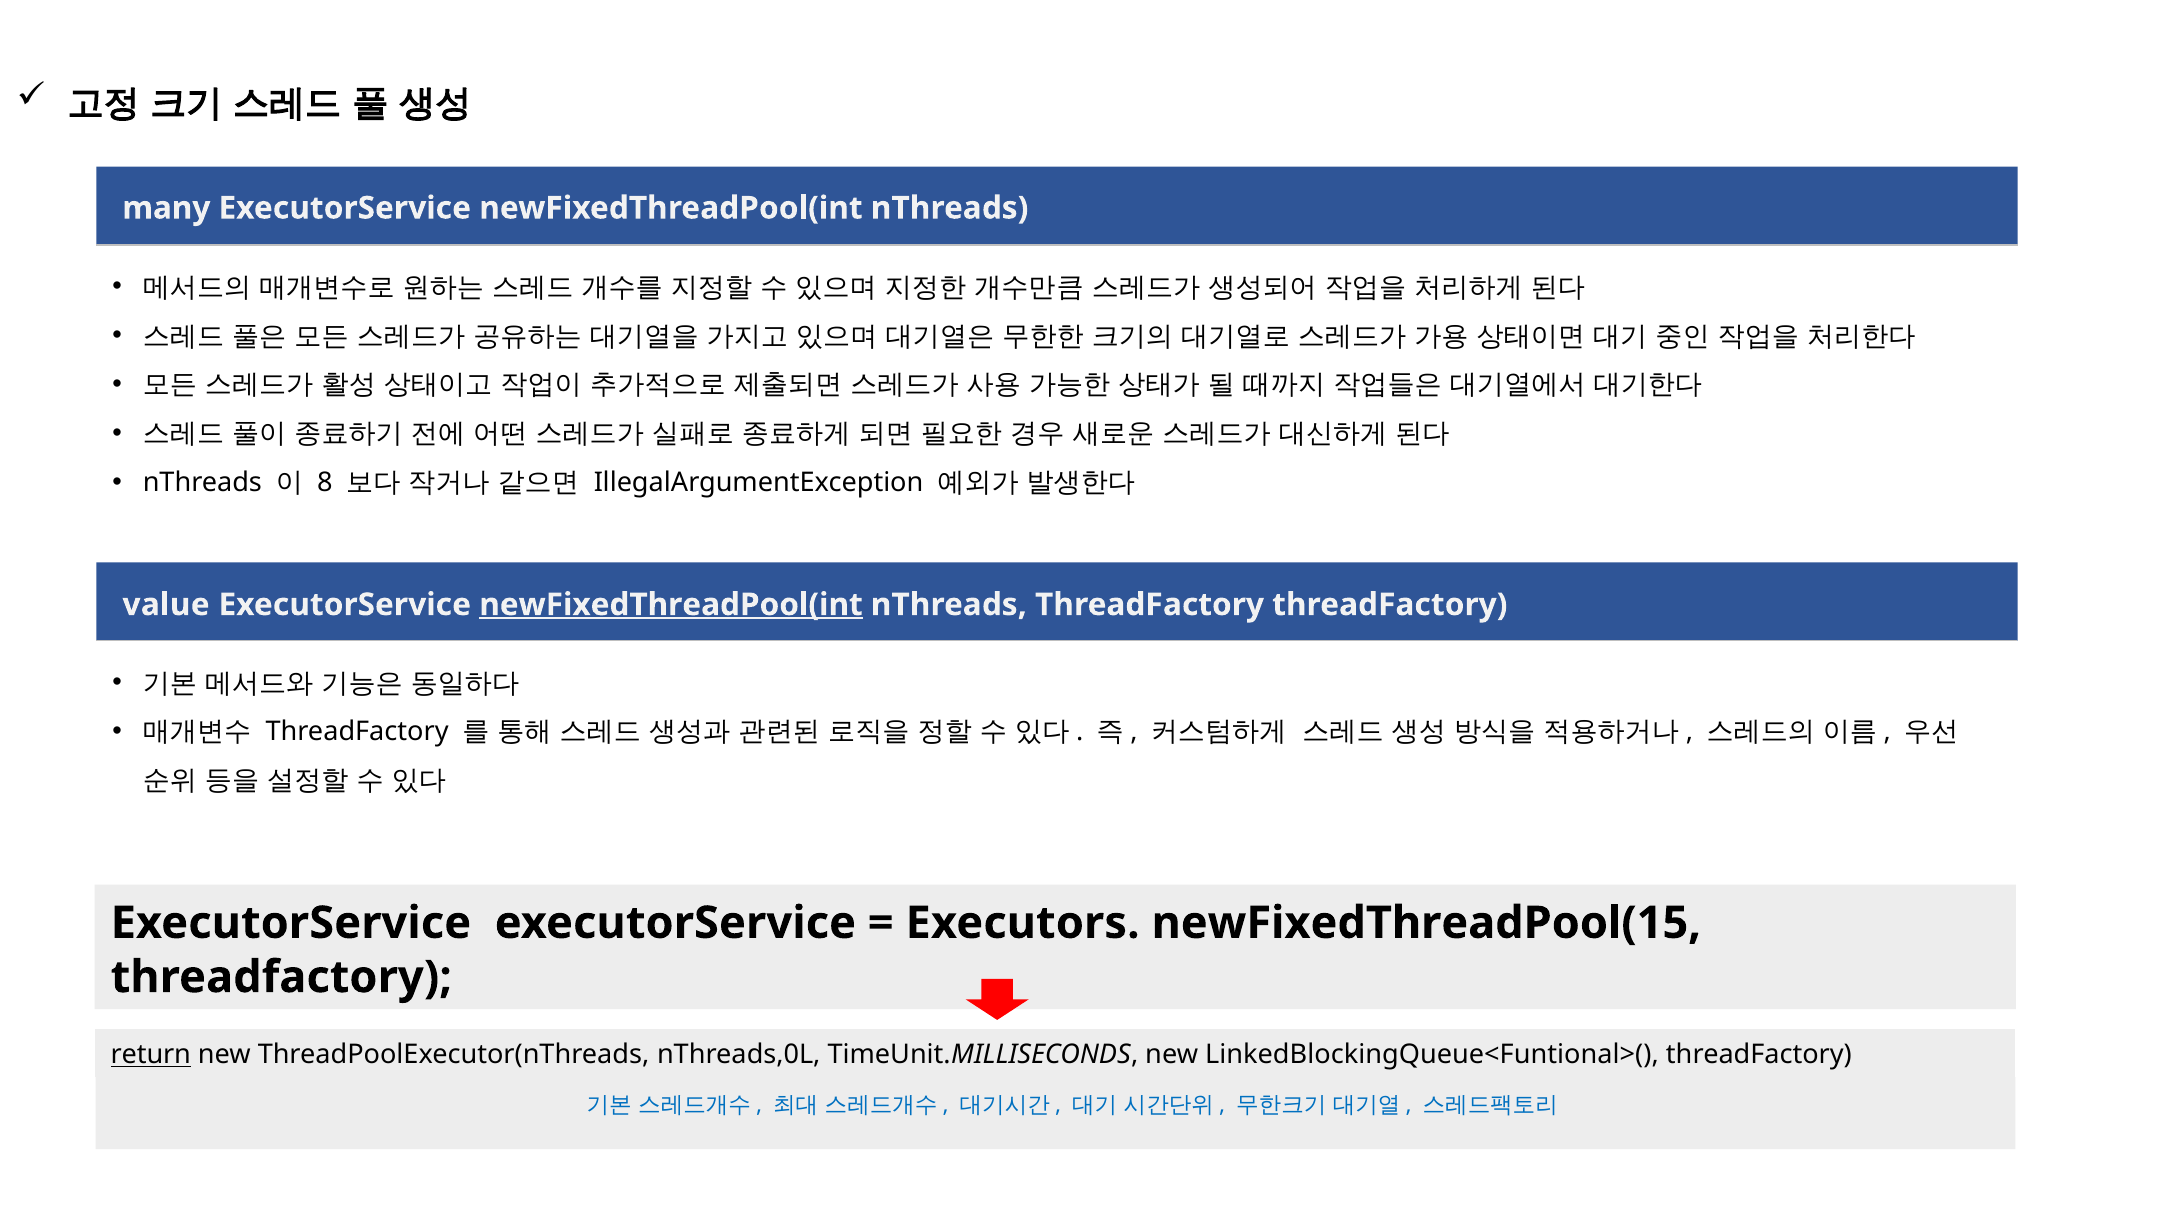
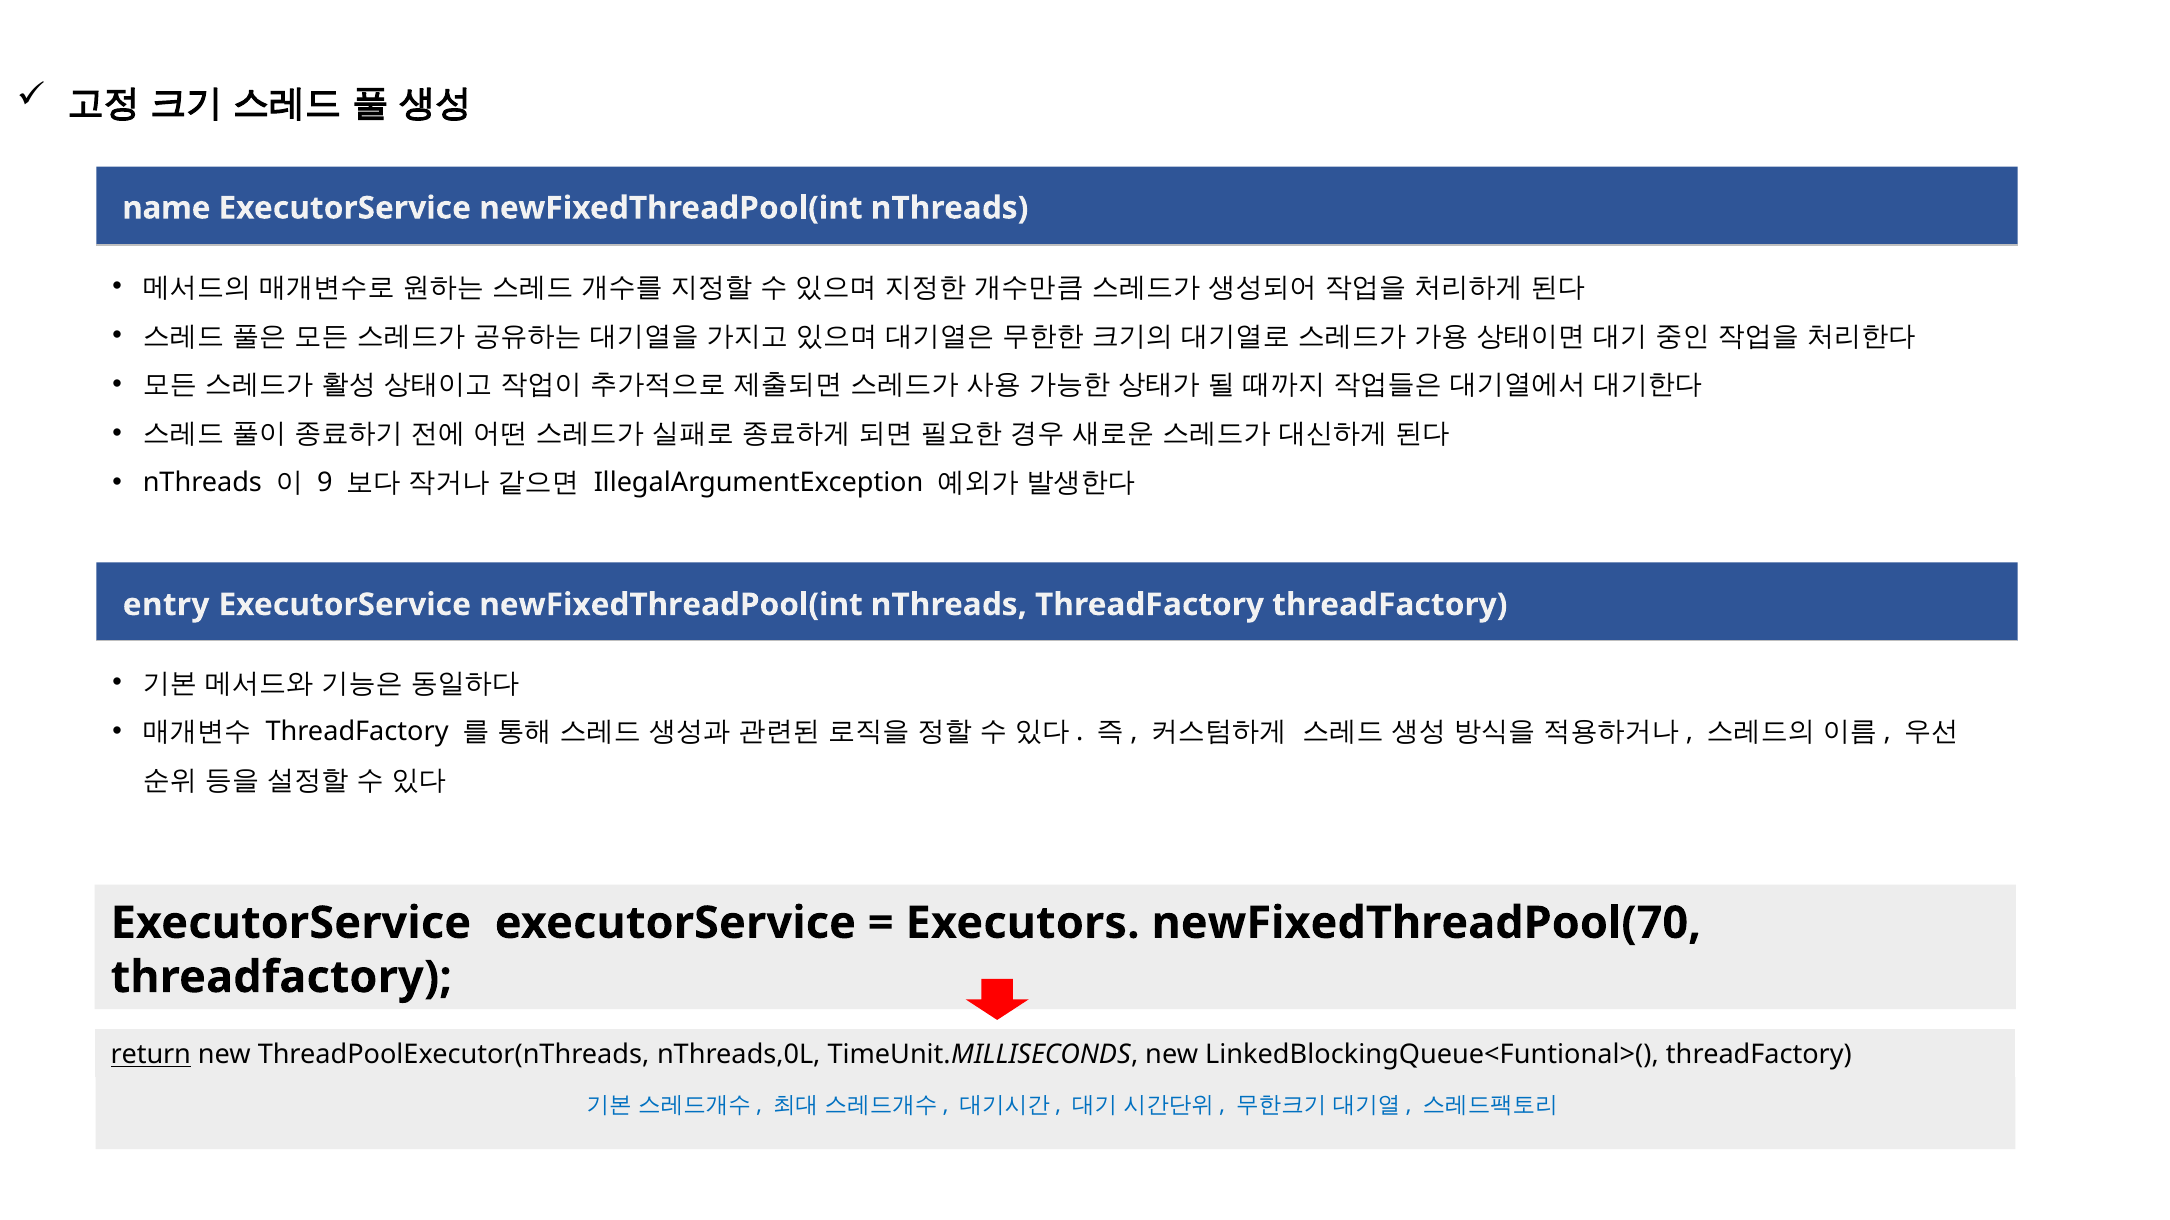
many: many -> name
8: 8 -> 9
value: value -> entry
newFixedThreadPool(int at (671, 605) underline: present -> none
newFixedThreadPool(15: newFixedThreadPool(15 -> newFixedThreadPool(70
